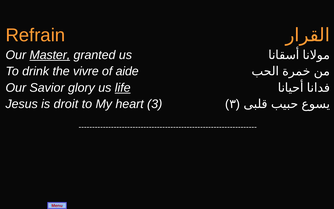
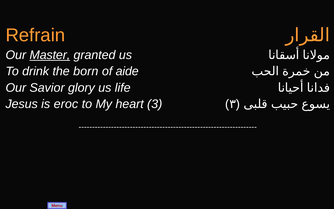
vivre: vivre -> born
life underline: present -> none
droit: droit -> eroc
